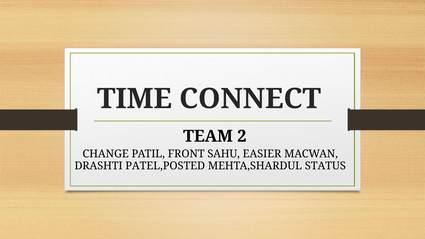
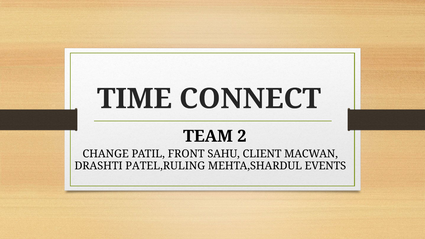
EASIER: EASIER -> CLIENT
PATEL,POSTED: PATEL,POSTED -> PATEL,RULING
STATUS: STATUS -> EVENTS
